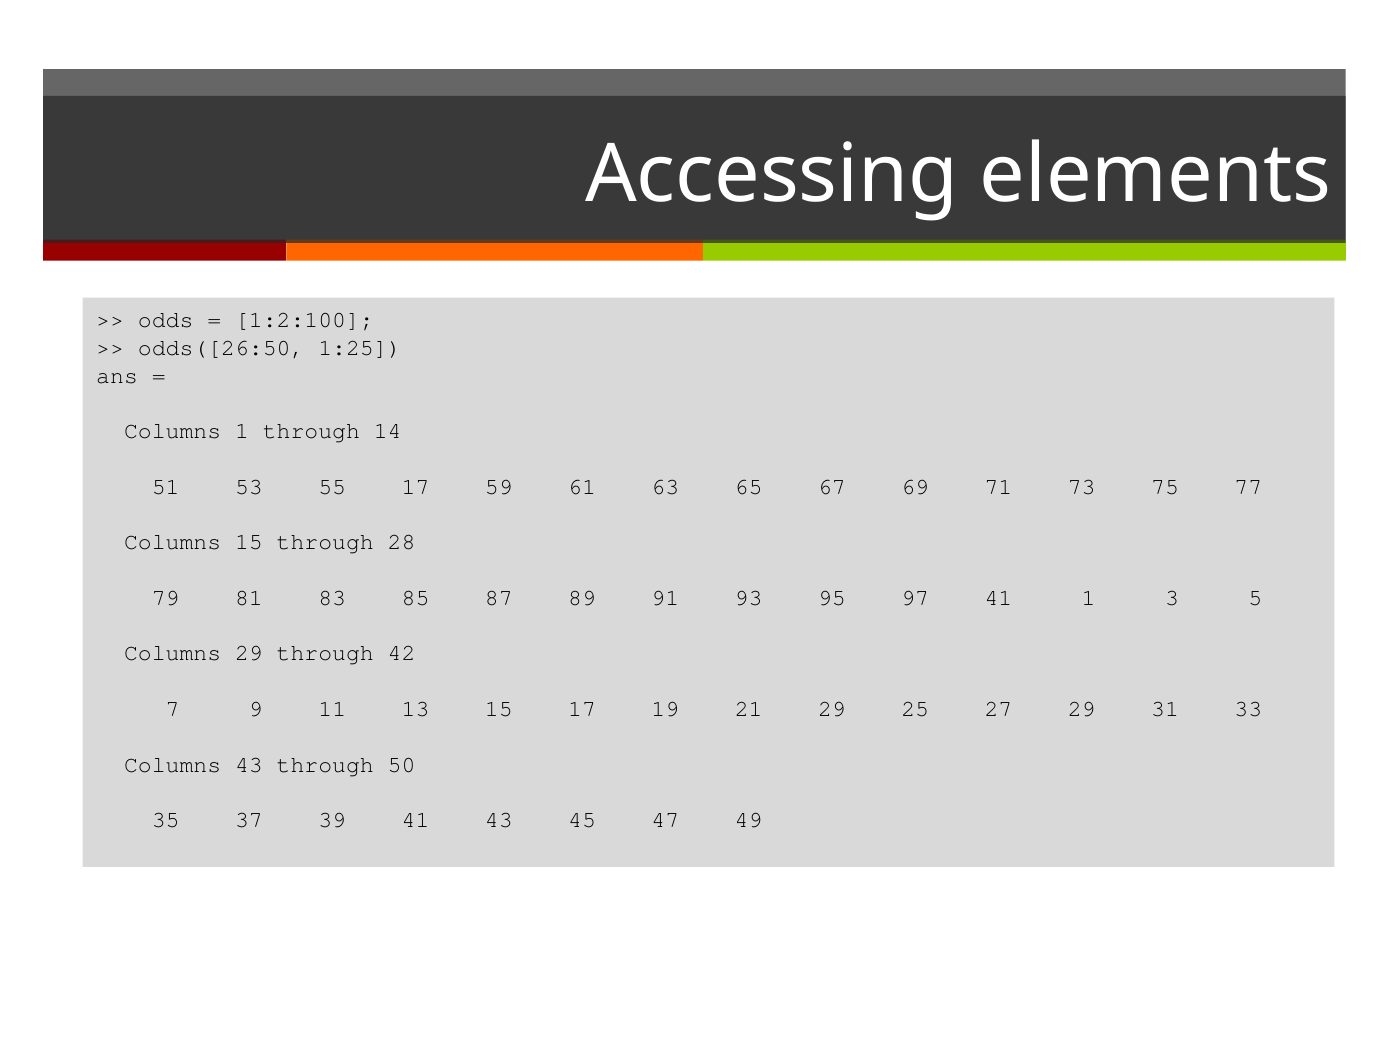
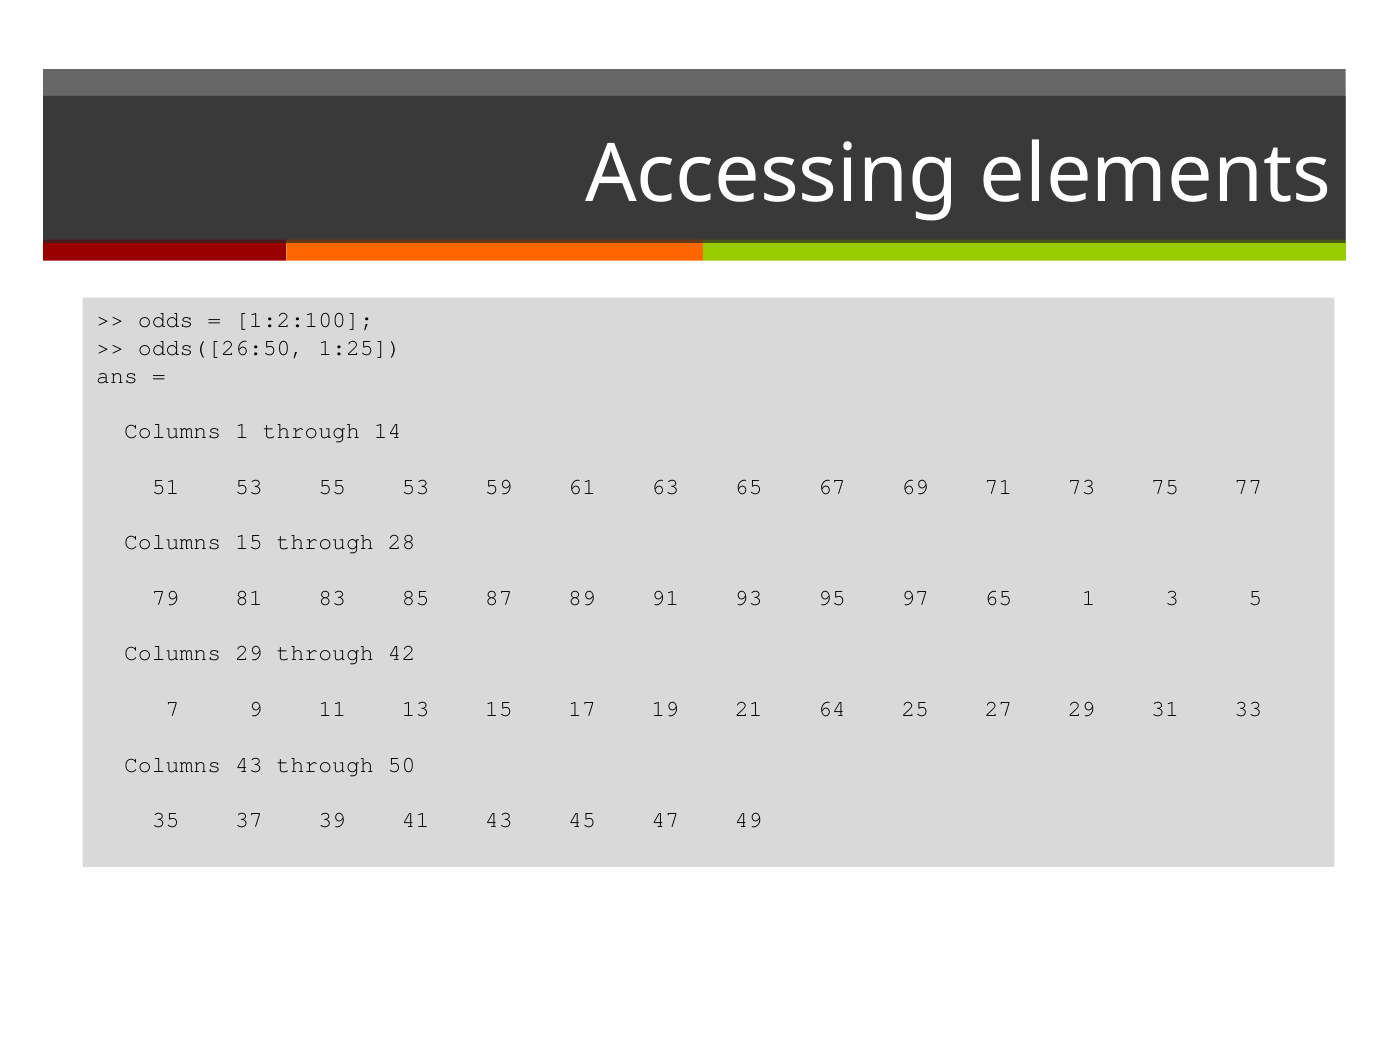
55 17: 17 -> 53
97 41: 41 -> 65
21 29: 29 -> 64
